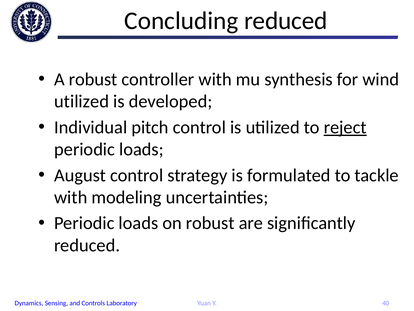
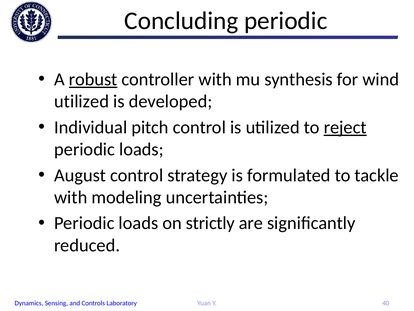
Concluding reduced: reduced -> periodic
robust at (93, 79) underline: none -> present
on robust: robust -> strictly
